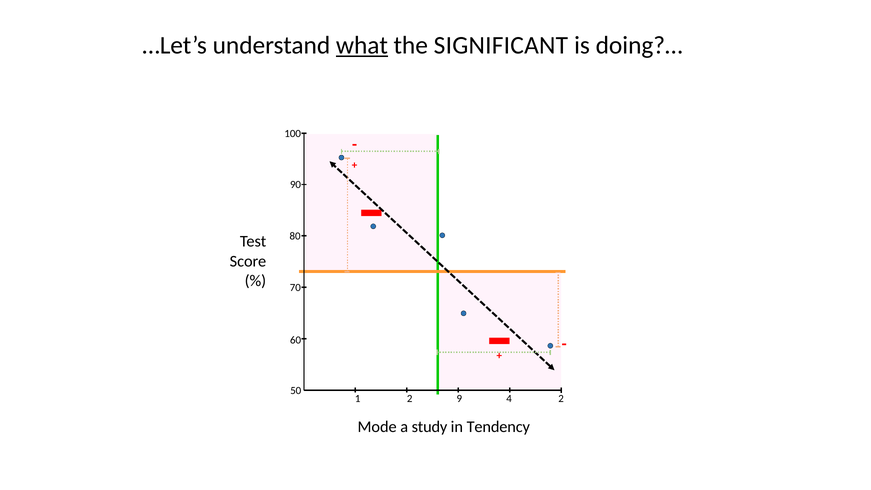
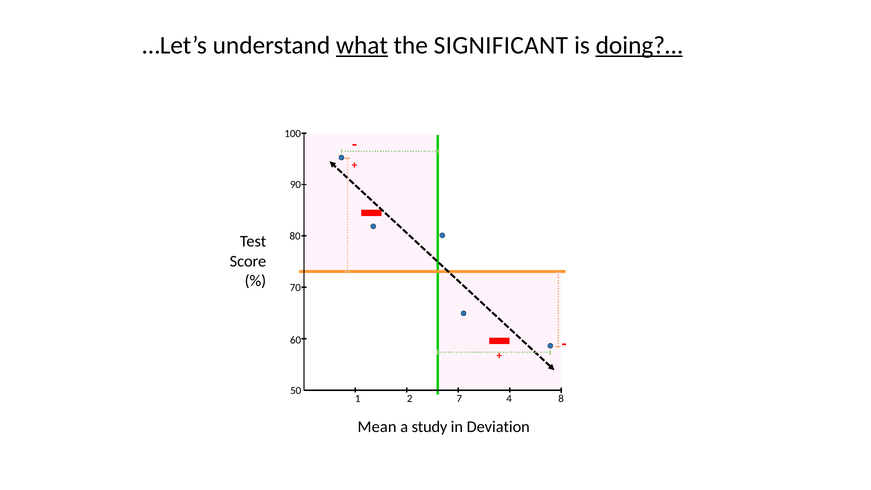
doing?… underline: none -> present
9: 9 -> 7
4 2: 2 -> 8
Mode: Mode -> Mean
Tendency: Tendency -> Deviation
